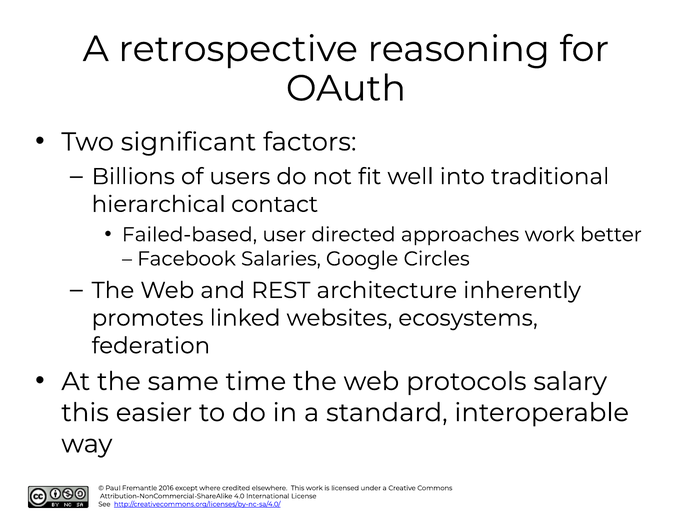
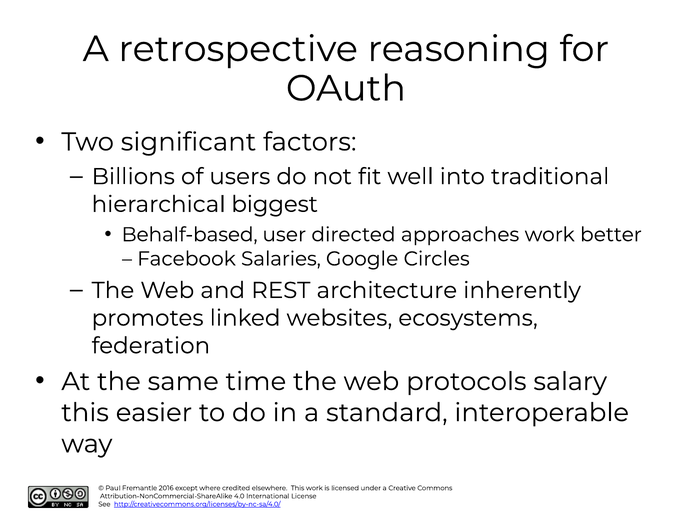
contact: contact -> biggest
Failed-based: Failed-based -> Behalf-based
